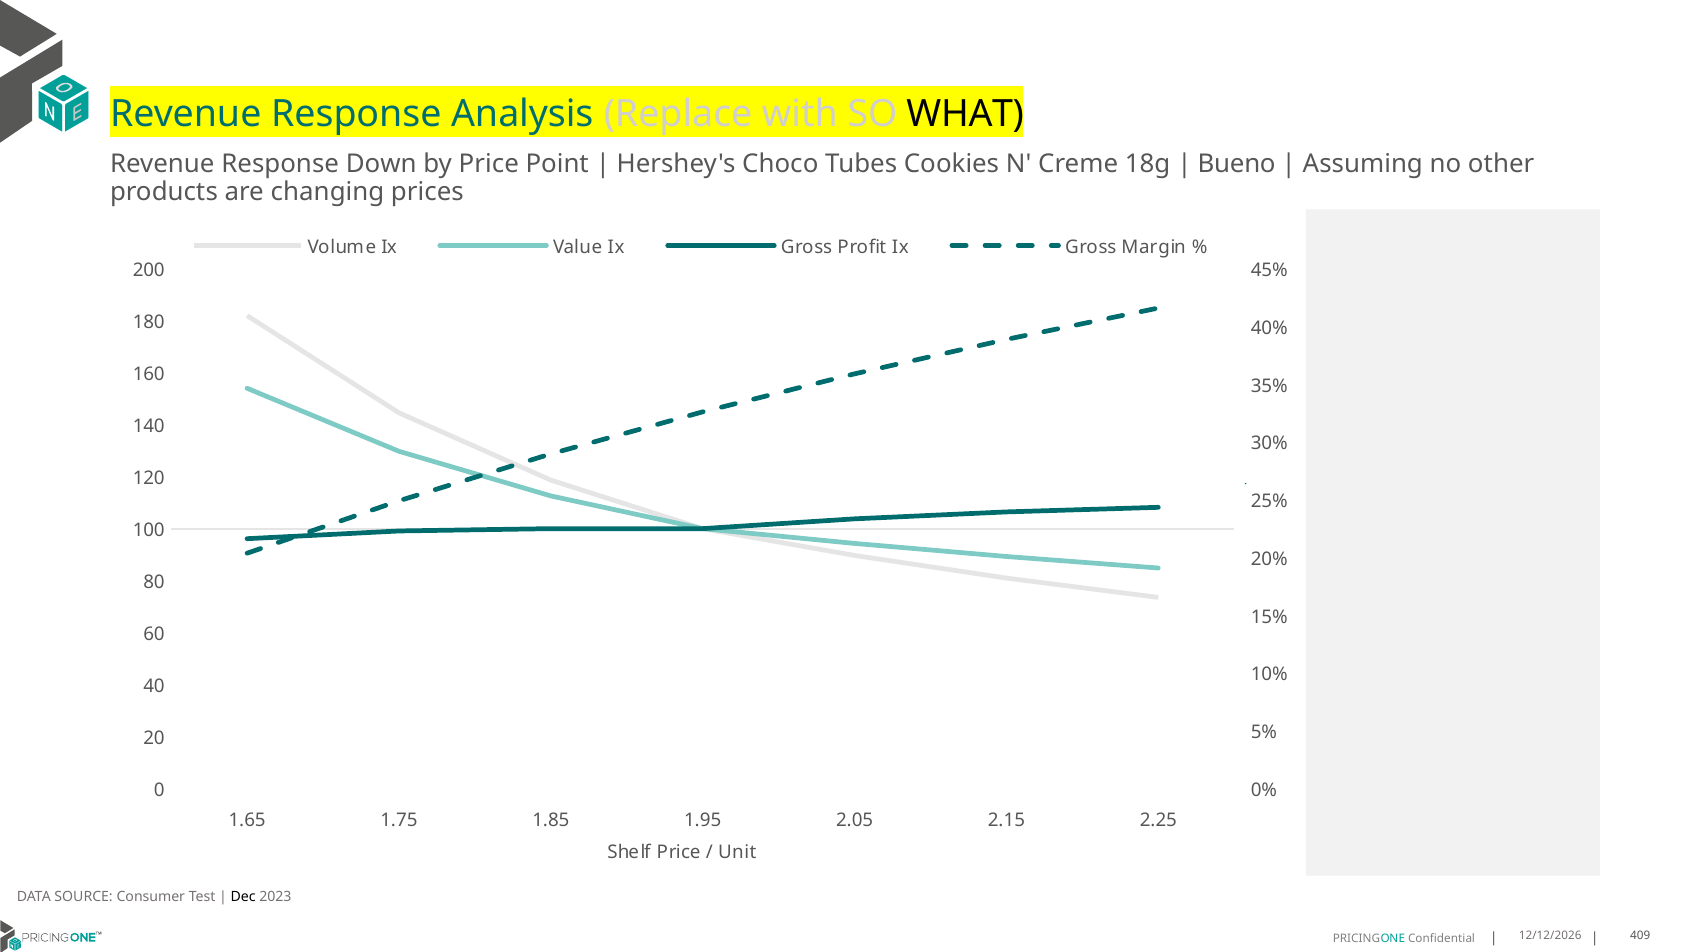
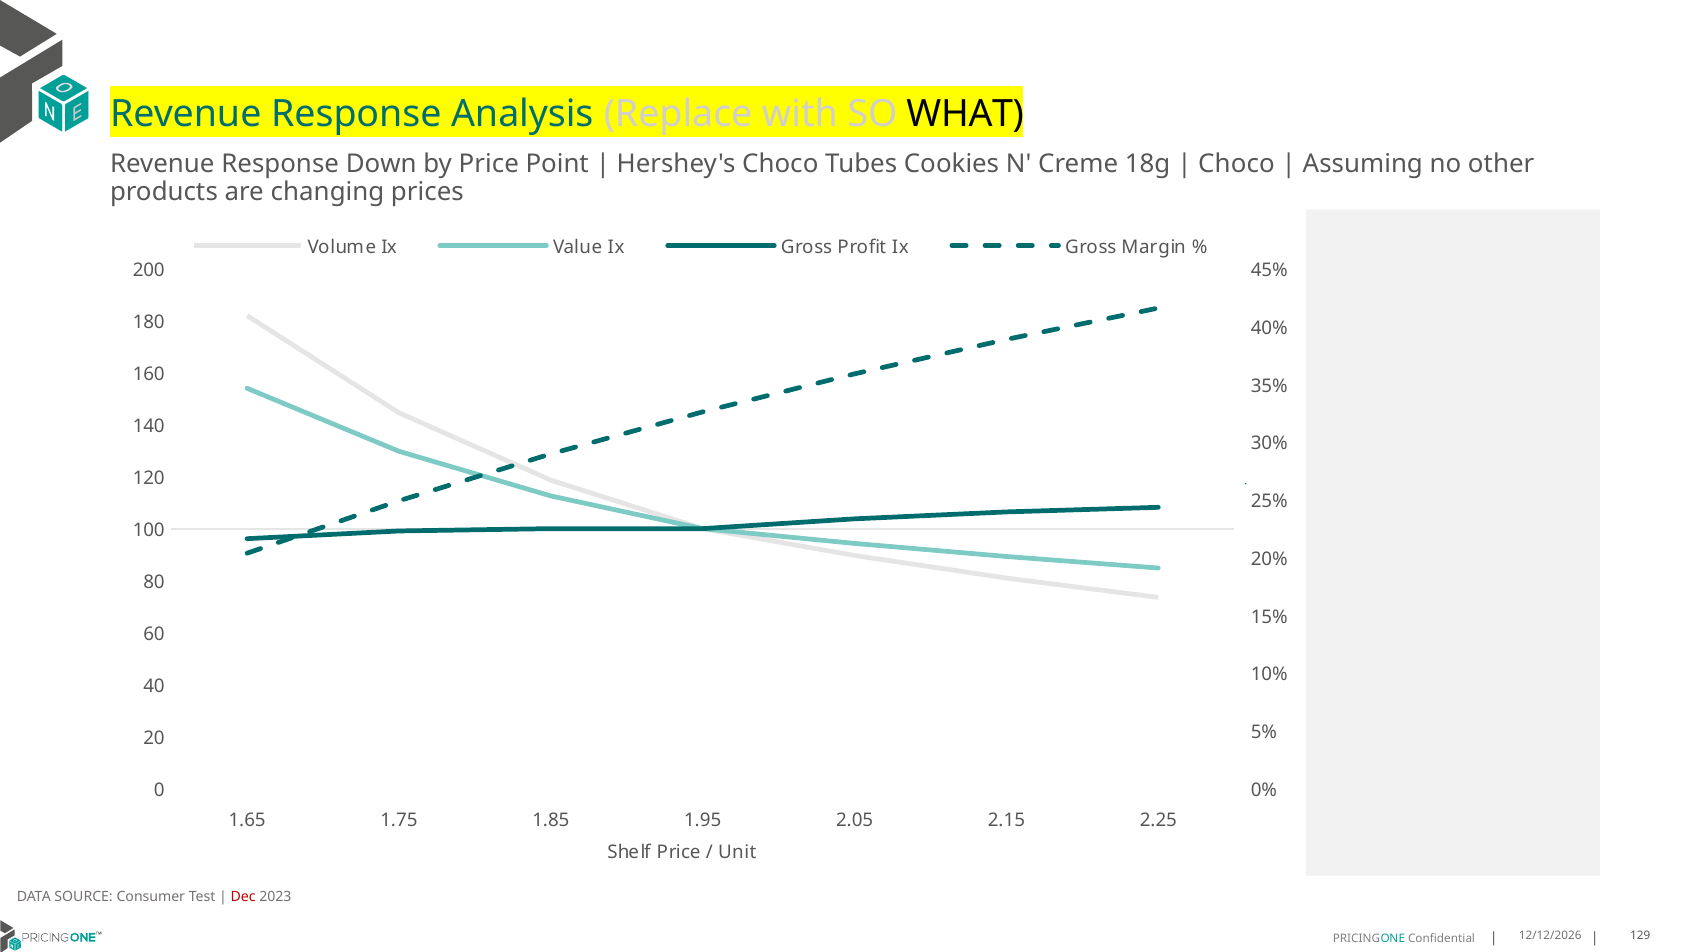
Bueno at (1237, 164): Bueno -> Choco
Dec colour: black -> red
409: 409 -> 129
